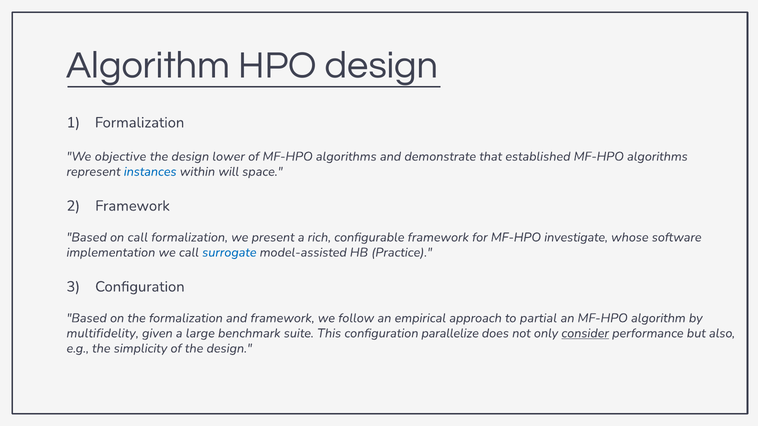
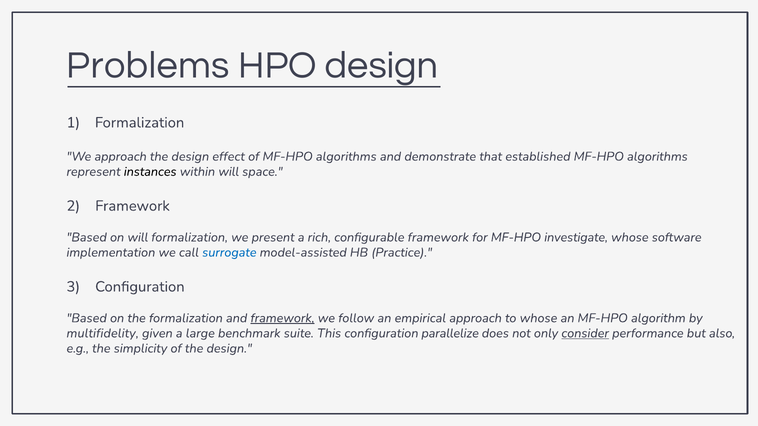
Algorithm at (148, 65): Algorithm -> Problems
We objective: objective -> approach
lower: lower -> effect
instances colour: blue -> black
on call: call -> will
framework at (283, 318) underline: none -> present
to partial: partial -> whose
